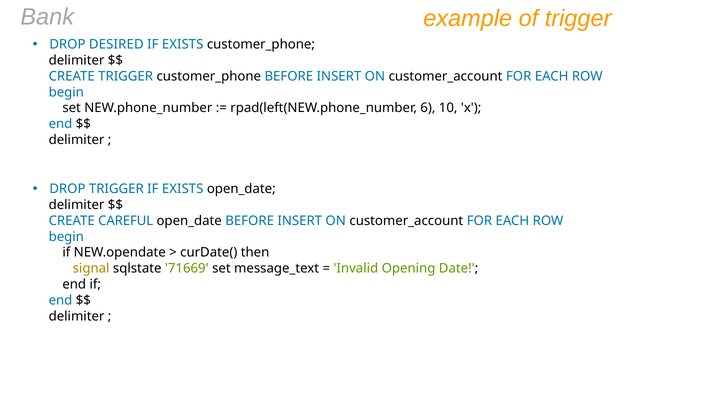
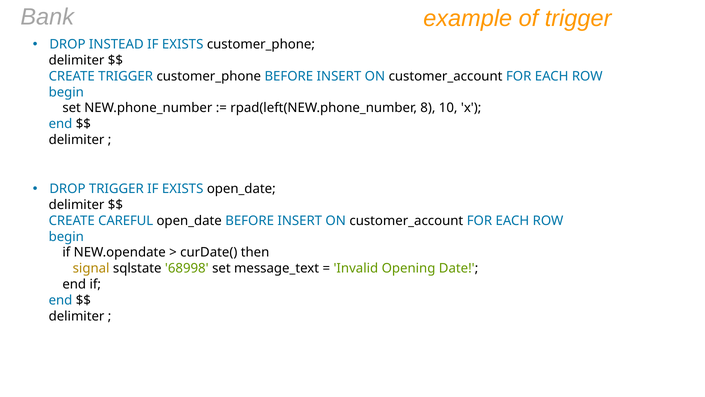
DESIRED: DESIRED -> INSTEAD
6: 6 -> 8
71669: 71669 -> 68998
